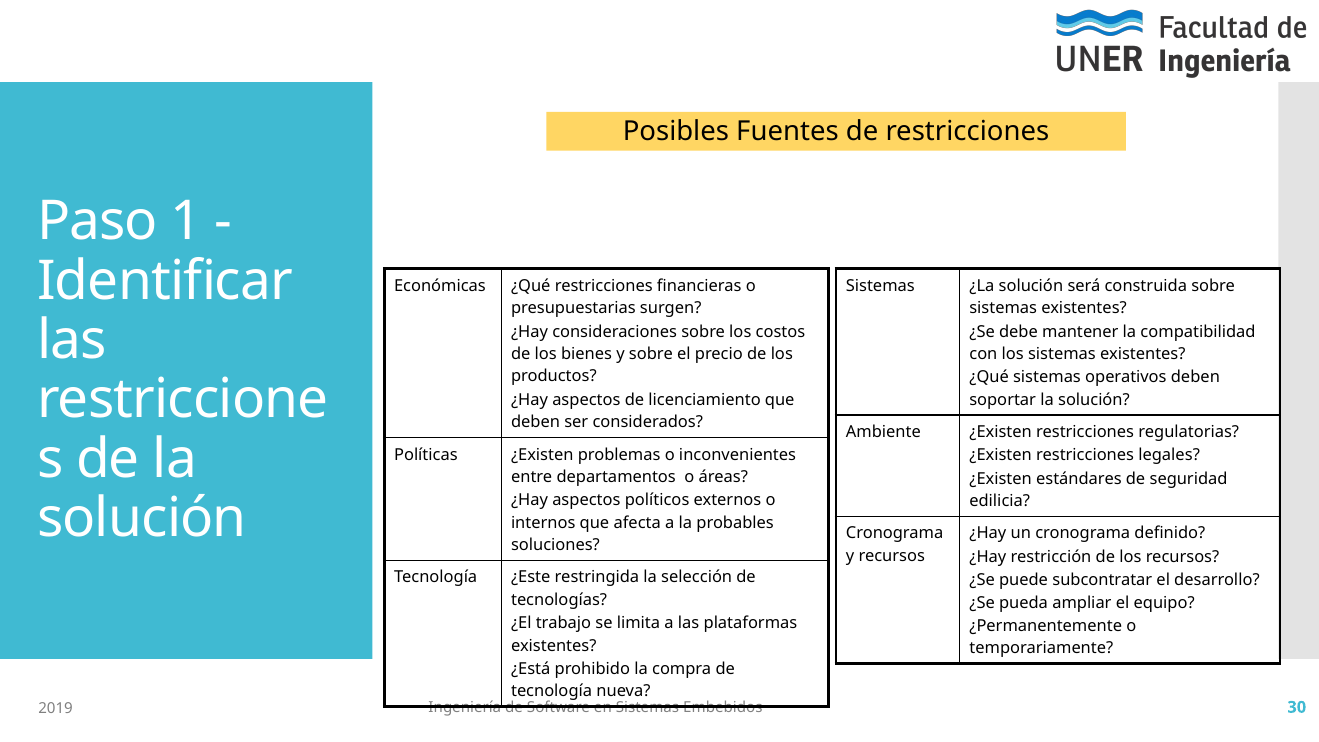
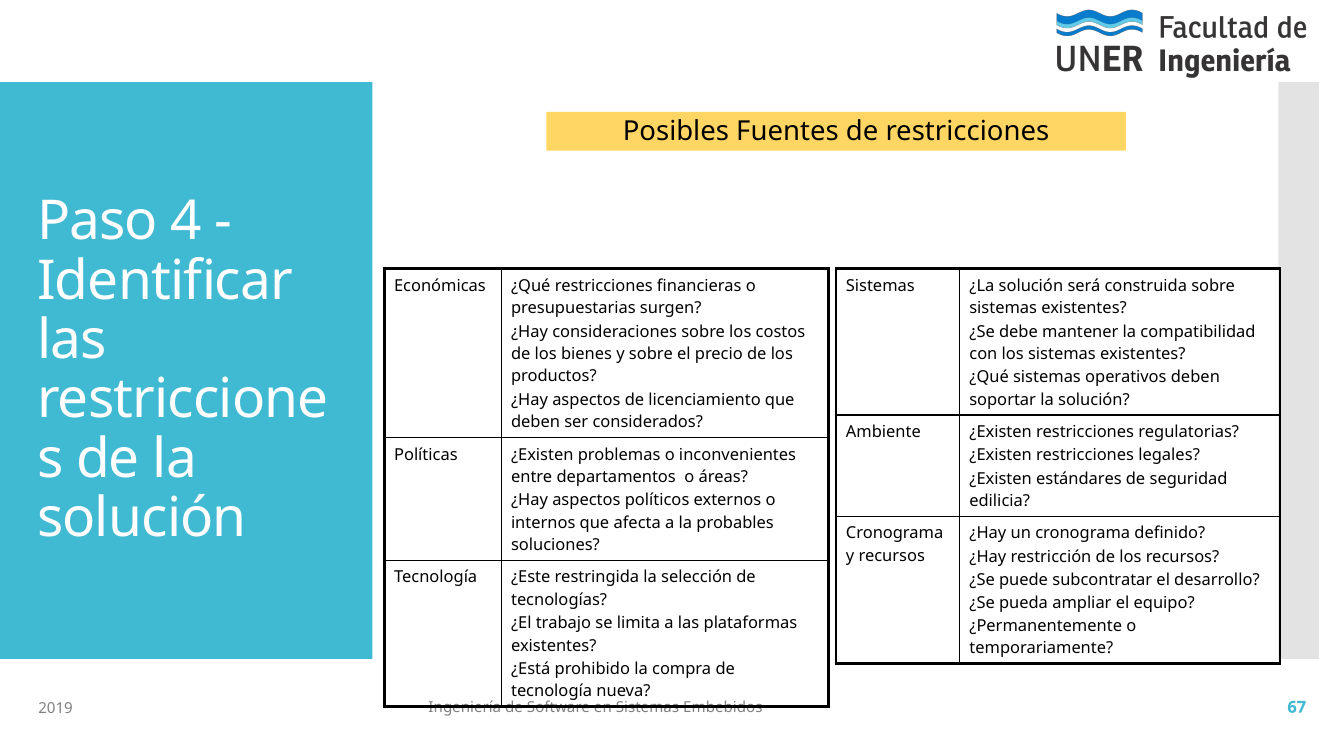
1: 1 -> 4
30: 30 -> 67
